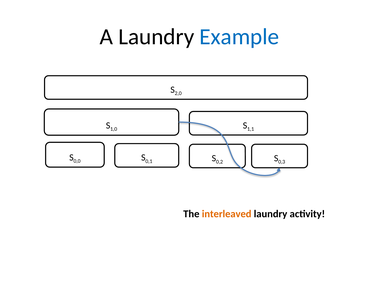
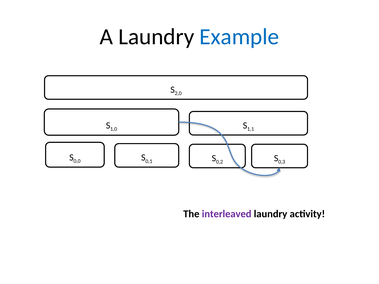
interleaved colour: orange -> purple
